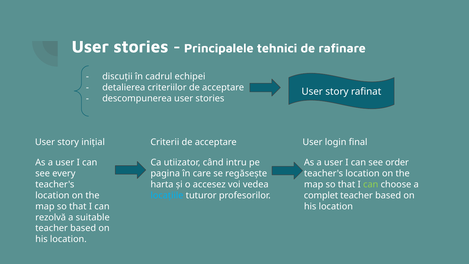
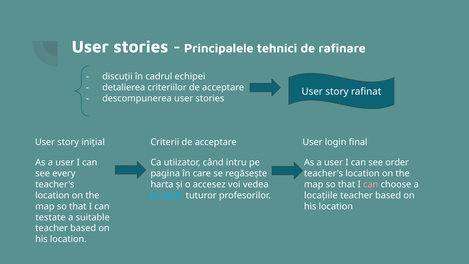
can at (371, 184) colour: light green -> pink
complet at (321, 195): complet -> locațiile
rezolvă: rezolvă -> testate
